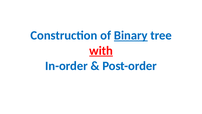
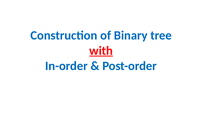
Binary underline: present -> none
